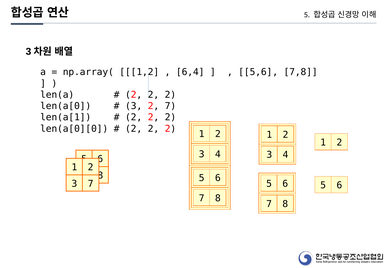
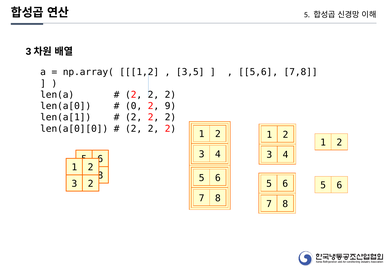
6,4: 6,4 -> 3,5
3 at (134, 106): 3 -> 0
2 7: 7 -> 9
3 7: 7 -> 2
